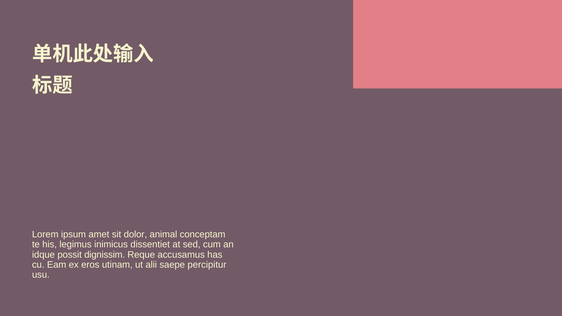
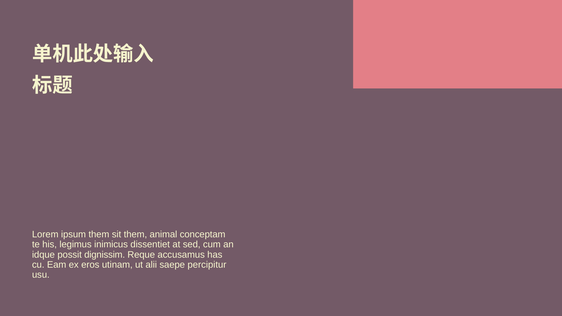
ipsum amet: amet -> them
sit dolor: dolor -> them
